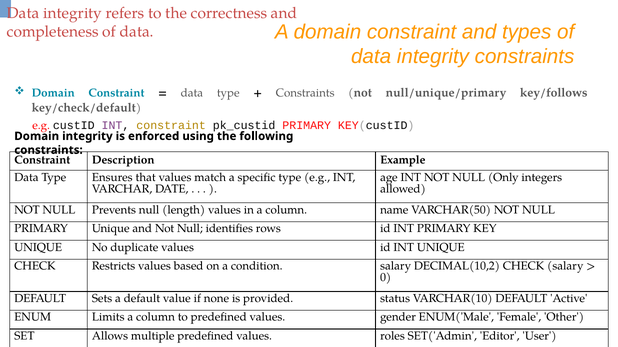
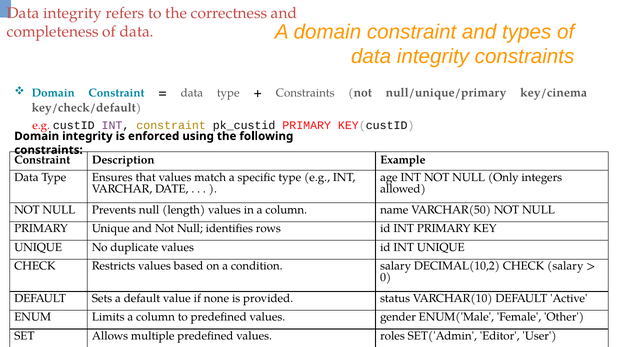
key/follows: key/follows -> key/cinema
